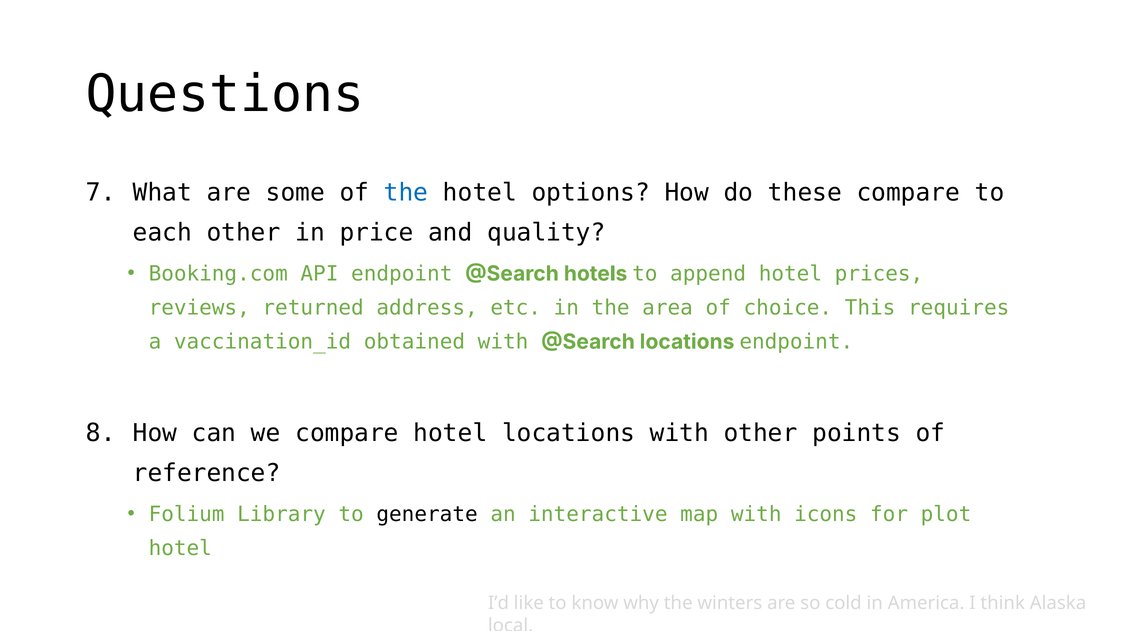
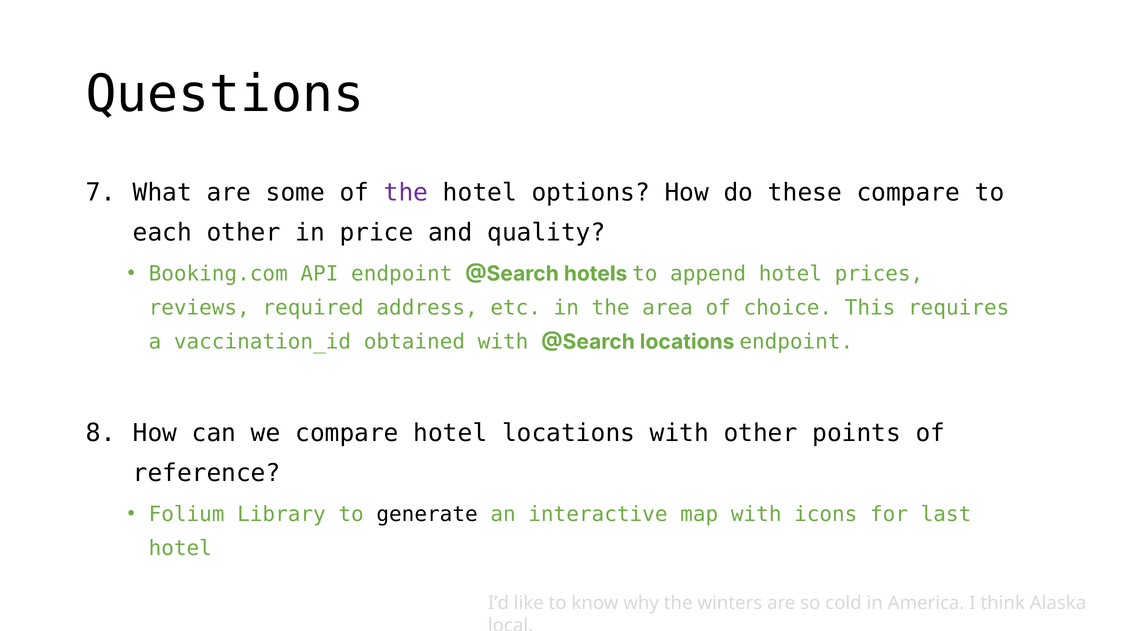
the at (406, 193) colour: blue -> purple
returned: returned -> required
plot: plot -> last
